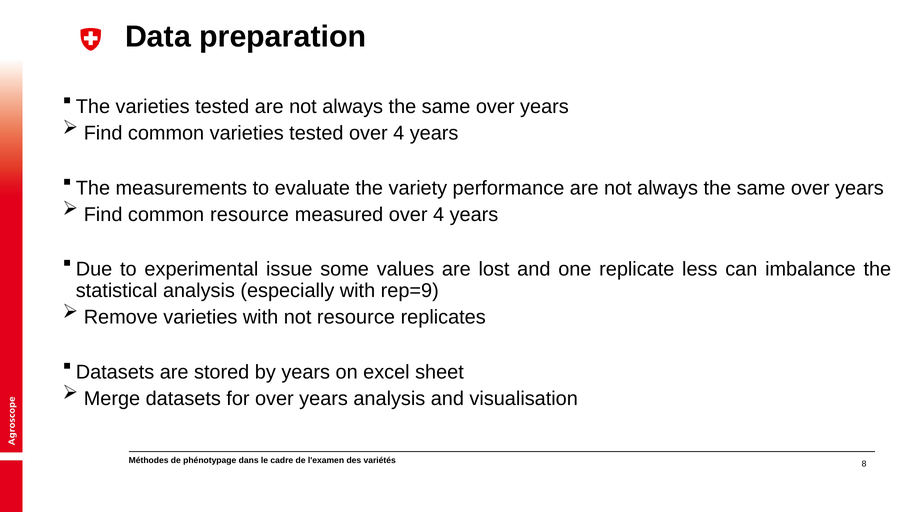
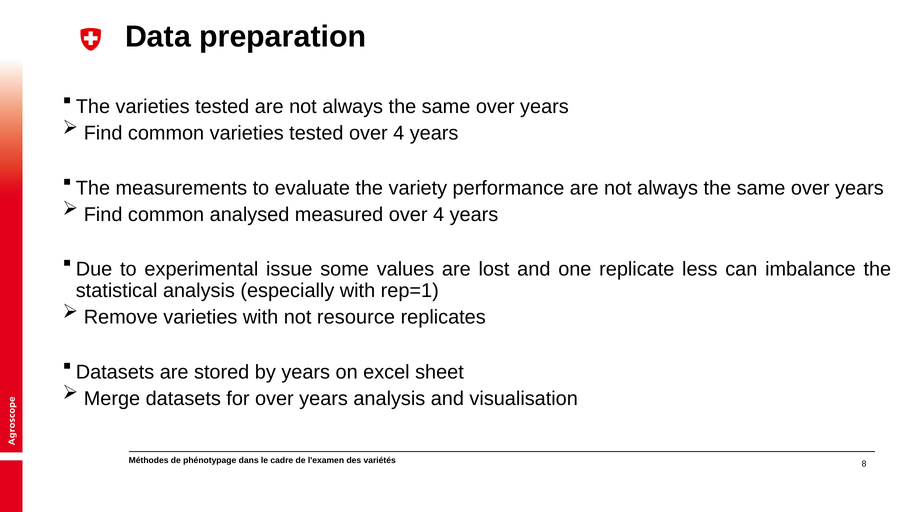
common resource: resource -> analysed
rep=9: rep=9 -> rep=1
